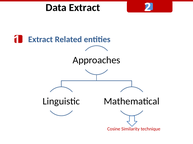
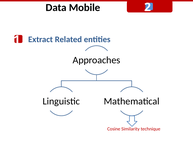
Data Extract: Extract -> Mobile
